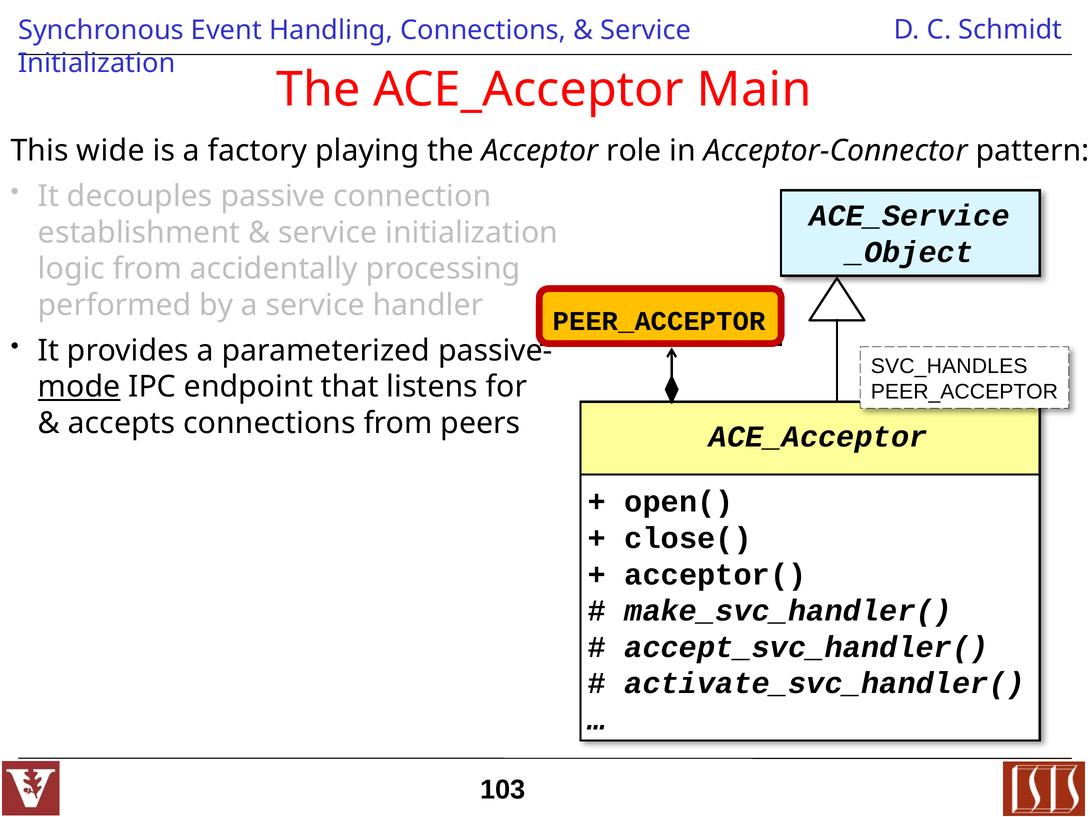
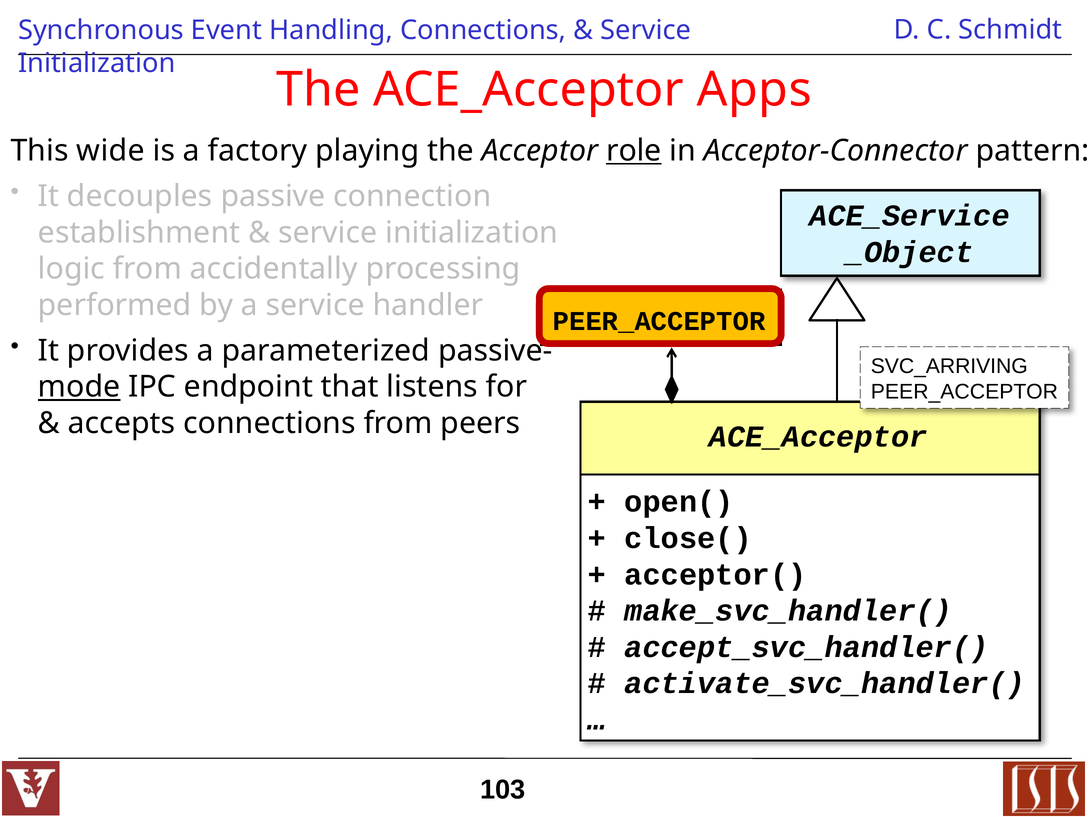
Main: Main -> Apps
role underline: none -> present
SVC_HANDLES: SVC_HANDLES -> SVC_ARRIVING
